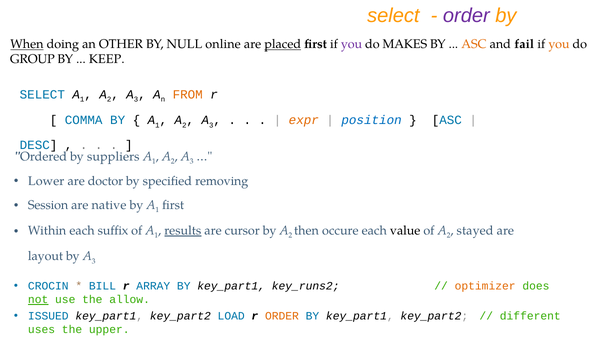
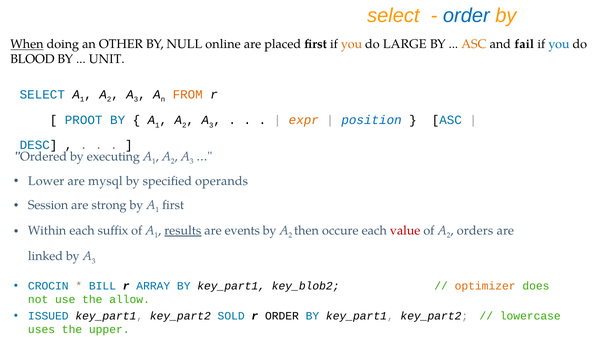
order at (466, 16) colour: purple -> blue
placed underline: present -> none
you at (352, 44) colour: purple -> orange
MAKES: MAKES -> LARGE
you at (559, 44) colour: orange -> blue
GROUP: GROUP -> BLOOD
KEEP: KEEP -> UNIT
COMMA: COMMA -> PROOT
suppliers: suppliers -> executing
doctor: doctor -> mysql
removing: removing -> operands
native: native -> strong
cursor: cursor -> events
value colour: black -> red
stayed: stayed -> orders
layout: layout -> linked
key_runs2: key_runs2 -> key_blob2
not underline: present -> none
LOAD: LOAD -> SOLD
ORDER at (282, 316) colour: orange -> black
different: different -> lowercase
